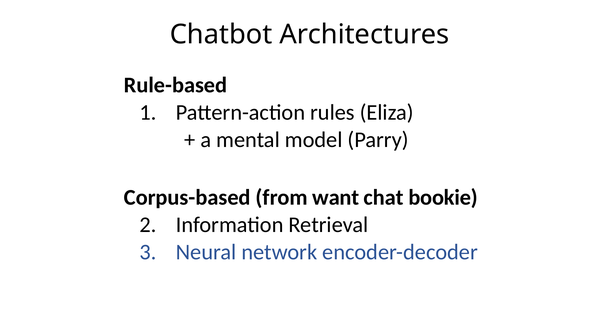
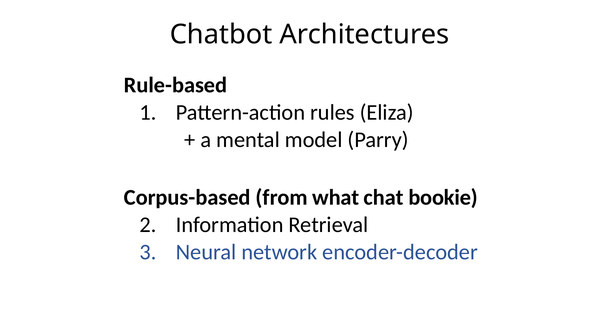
want: want -> what
